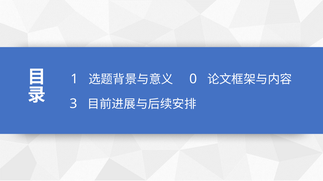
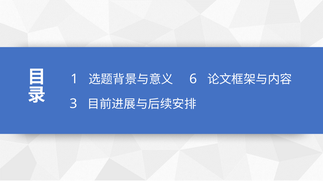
0: 0 -> 6
